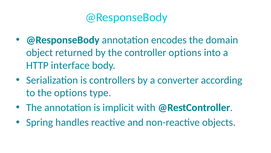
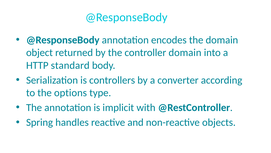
controller options: options -> domain
interface: interface -> standard
